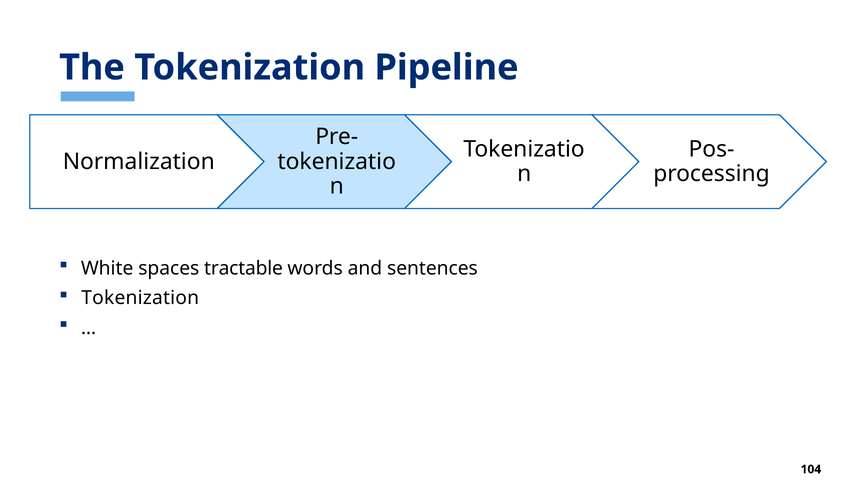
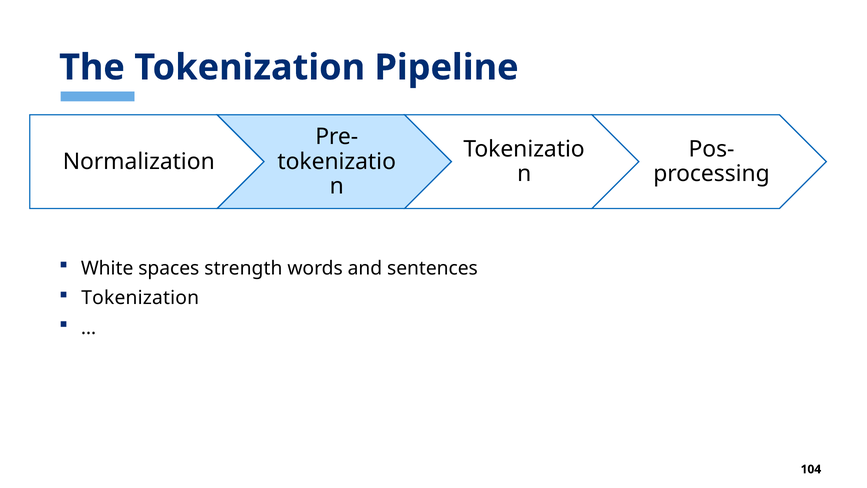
tractable: tractable -> strength
